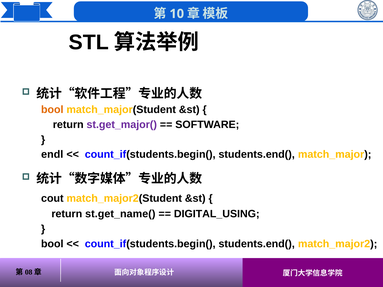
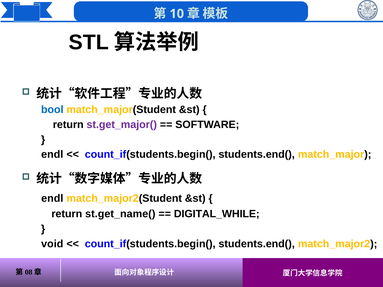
bool at (52, 110) colour: orange -> blue
cout at (52, 199): cout -> endl
DIGITAL_USING: DIGITAL_USING -> DIGITAL_WHILE
bool at (52, 244): bool -> void
